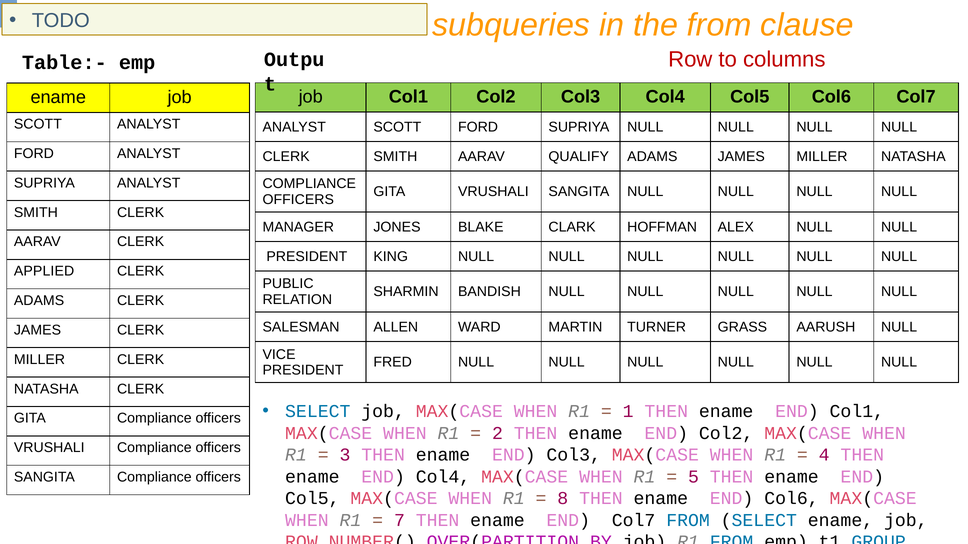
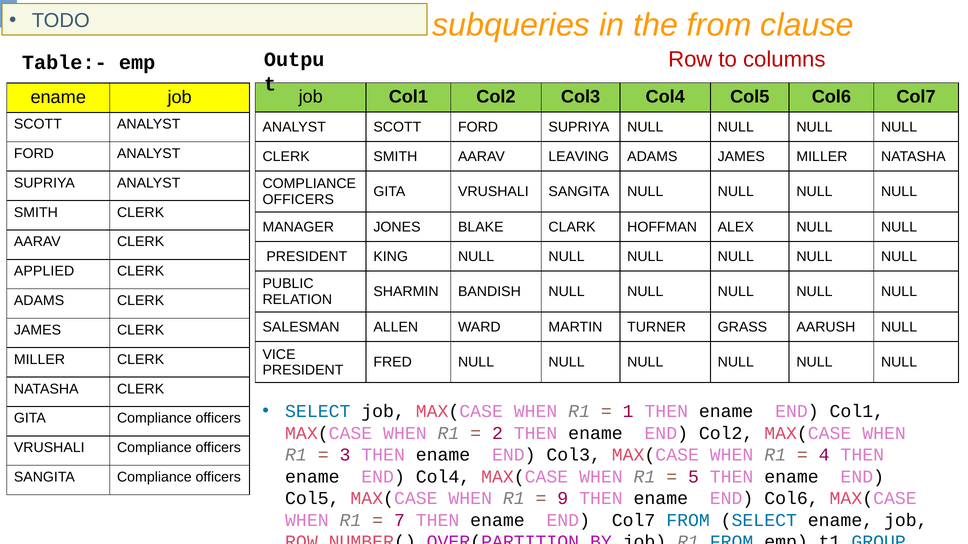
QUALIFY: QUALIFY -> LEAVING
8: 8 -> 9
